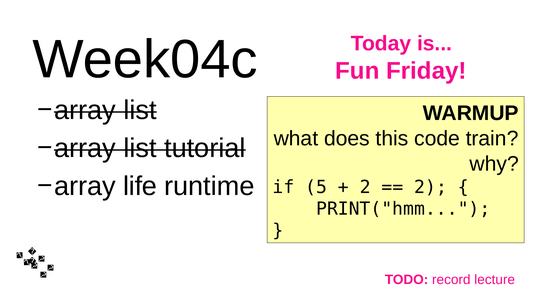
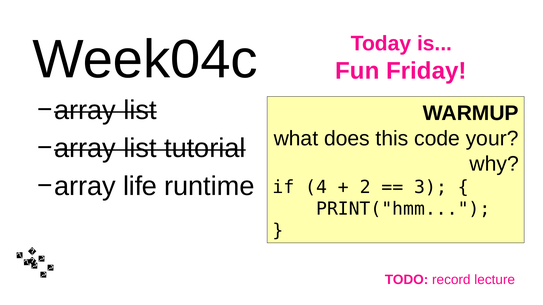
train: train -> your
5: 5 -> 4
2 at (431, 188): 2 -> 3
